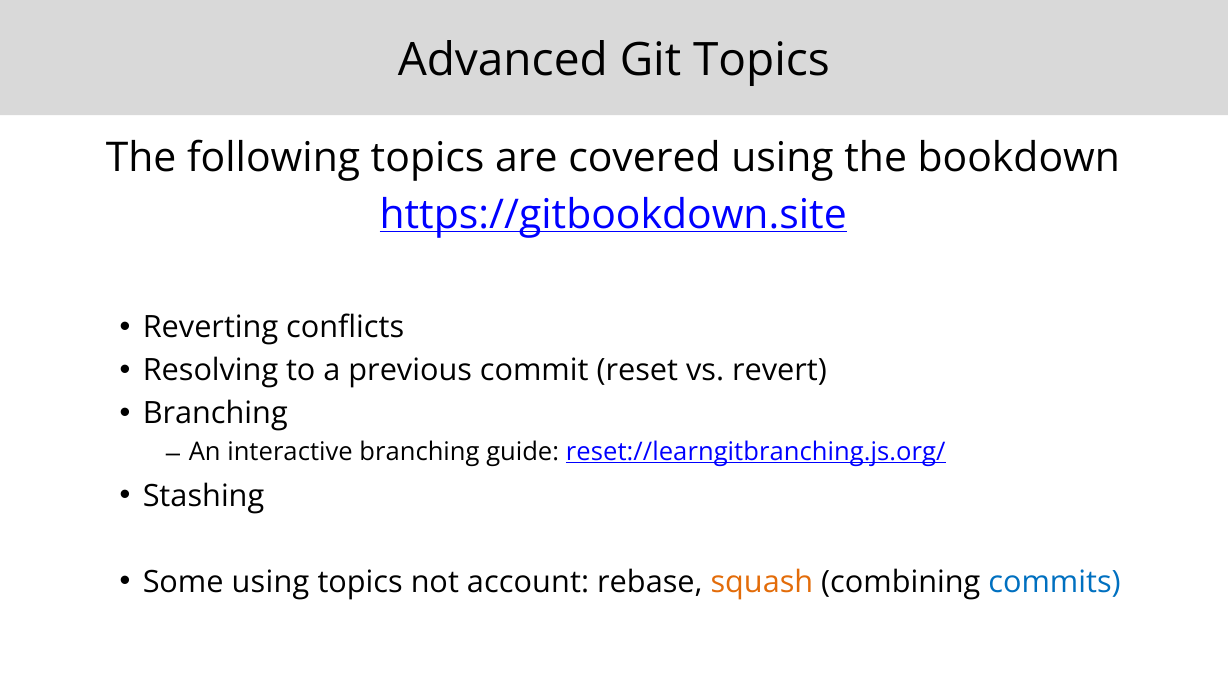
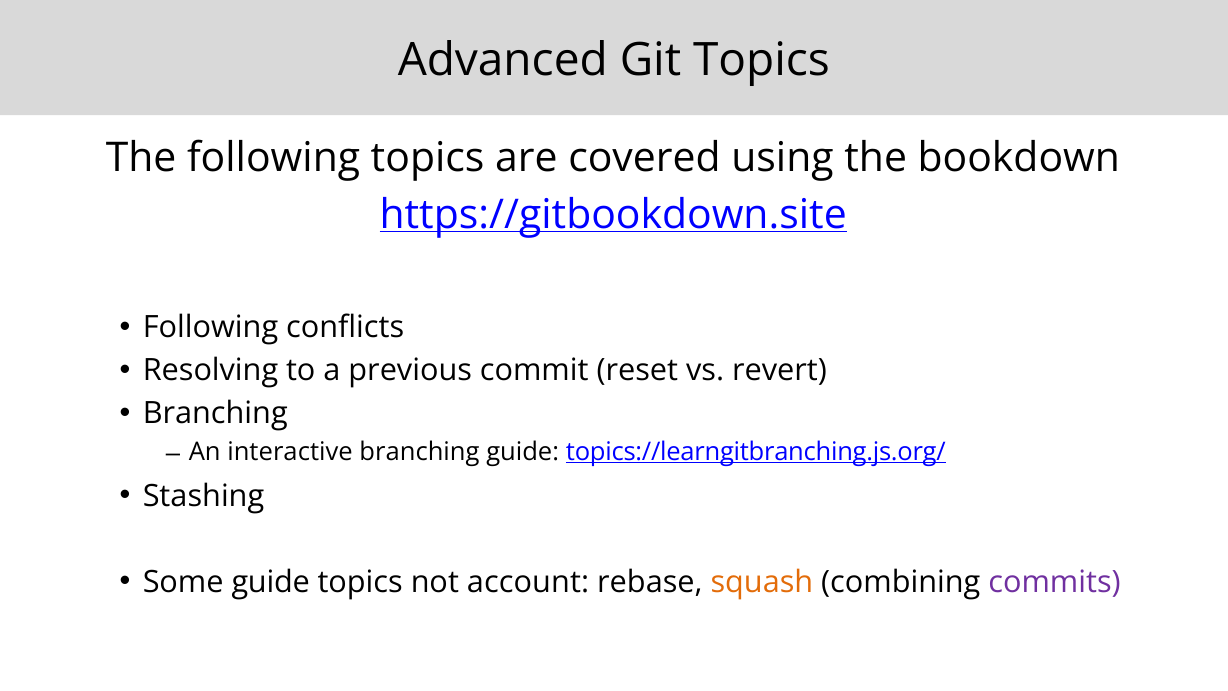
Reverting at (210, 328): Reverting -> Following
reset://learngitbranching.js.org/: reset://learngitbranching.js.org/ -> topics://learngitbranching.js.org/
Some using: using -> guide
commits colour: blue -> purple
